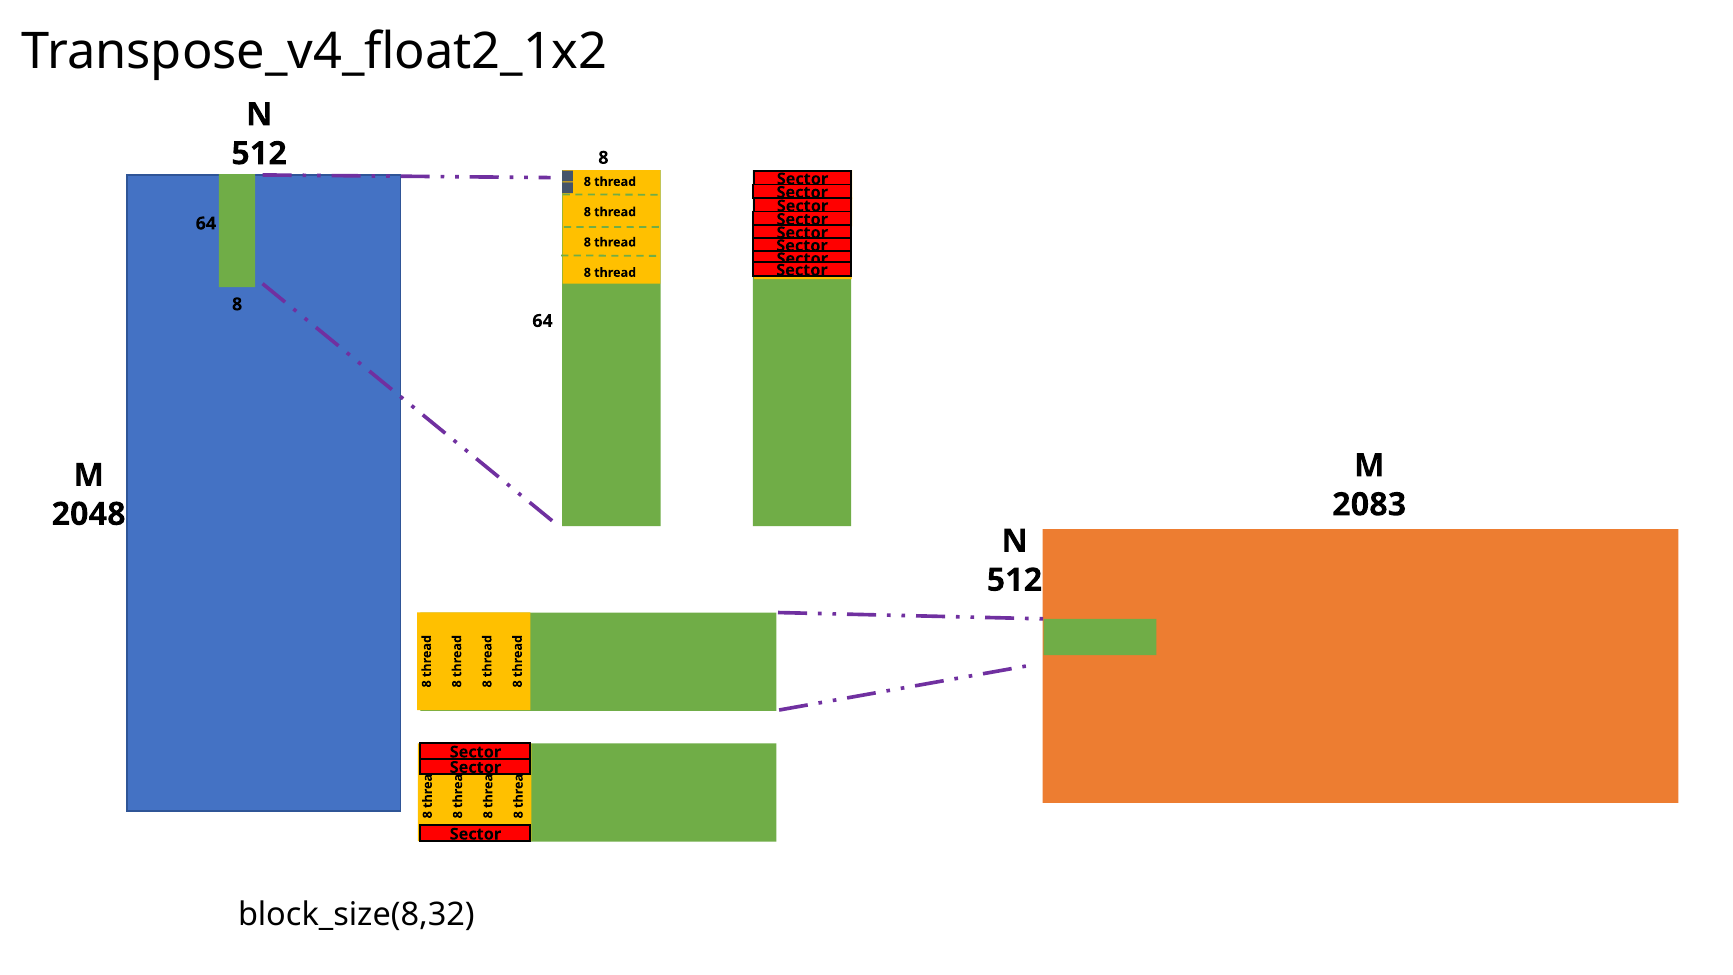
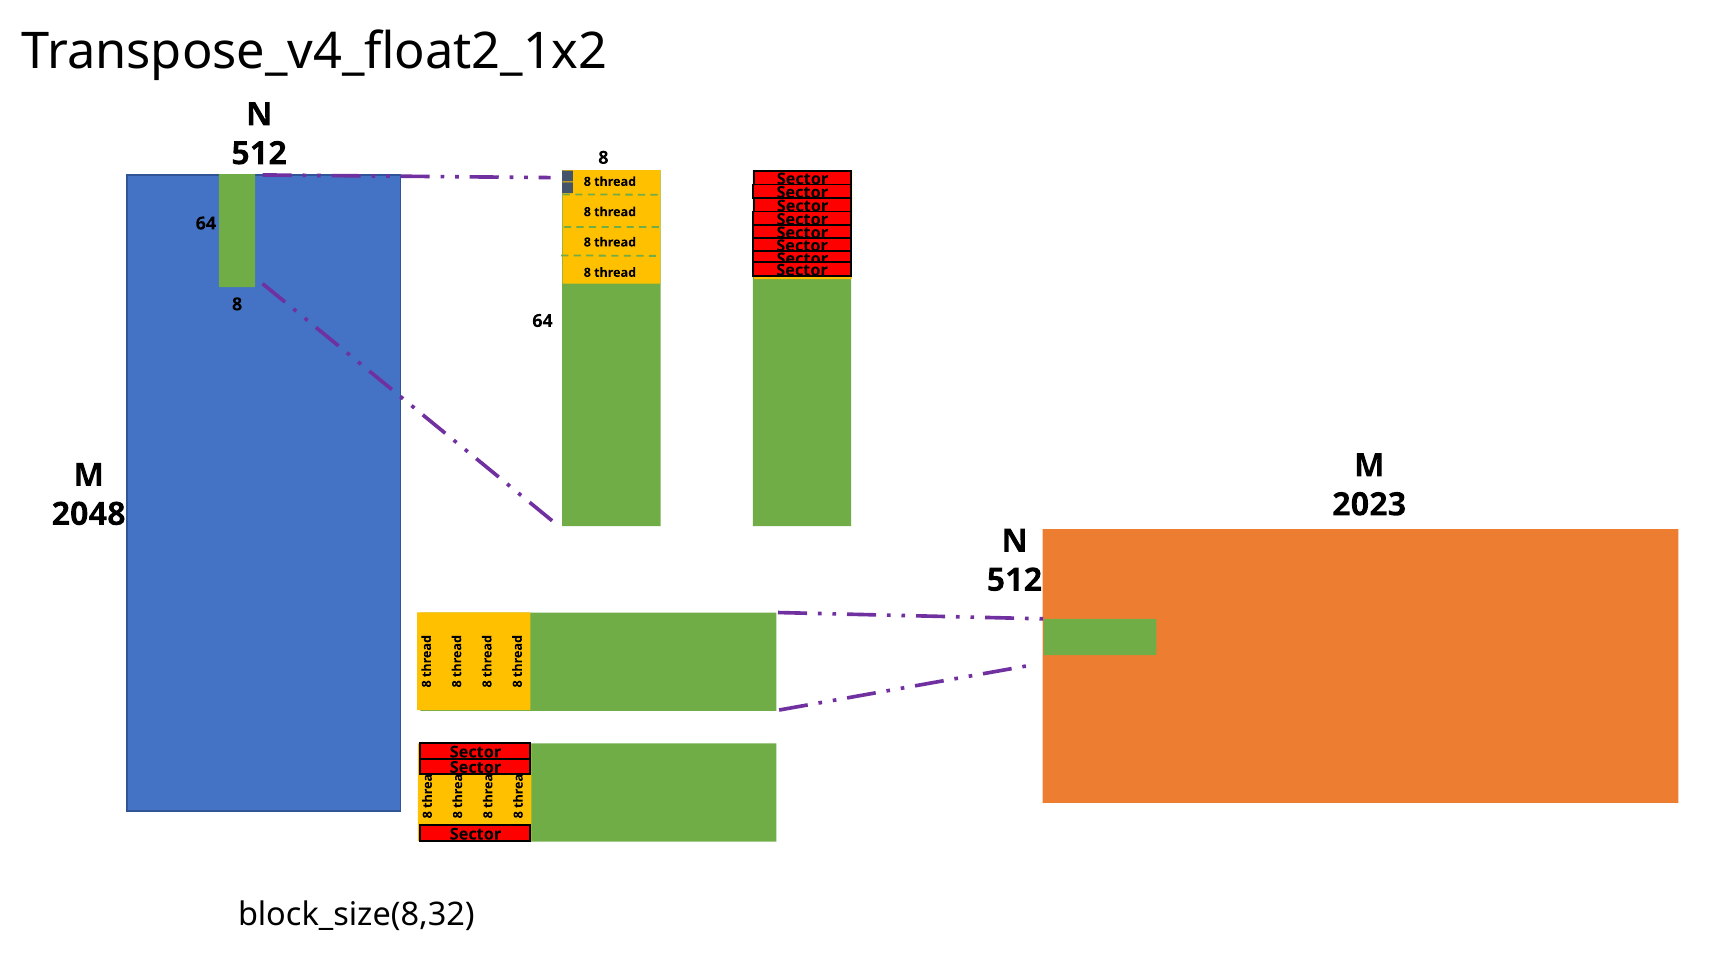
2083: 2083 -> 2023
